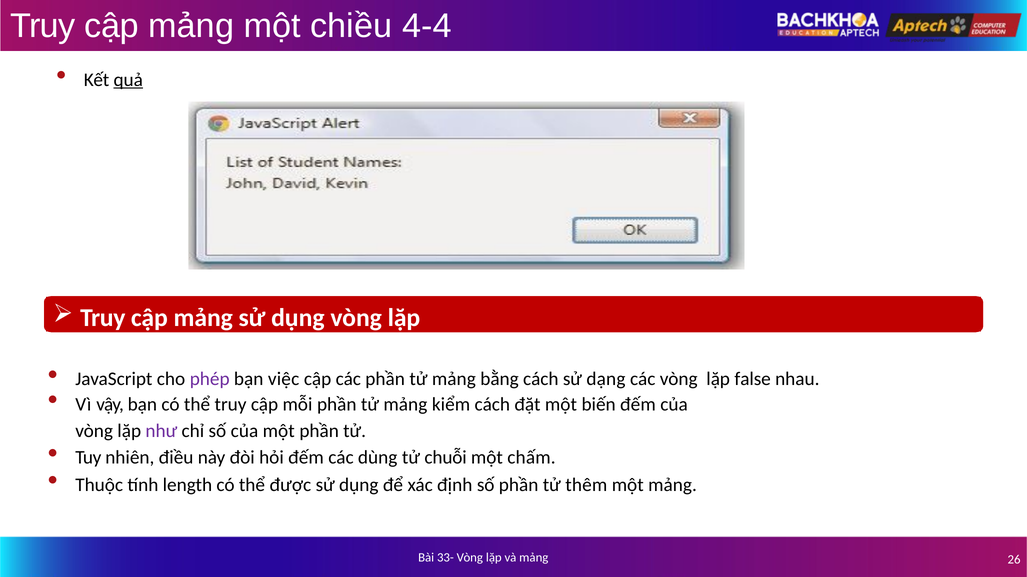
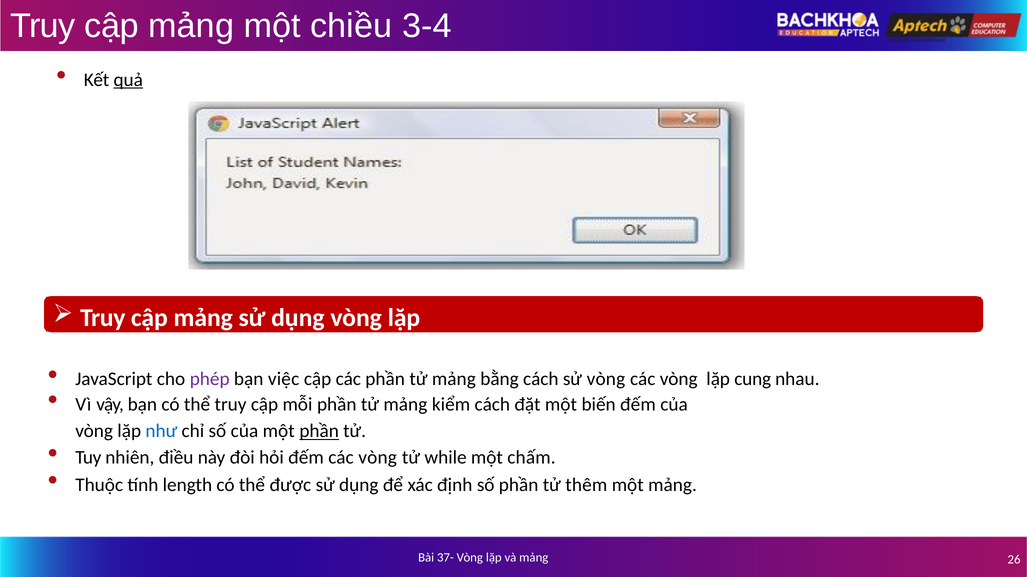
4-4: 4-4 -> 3-4
sử dạng: dạng -> vòng
false: false -> cung
như colour: purple -> blue
phần at (319, 432) underline: none -> present
đếm các dùng: dùng -> vòng
chuỗi: chuỗi -> while
33-: 33- -> 37-
